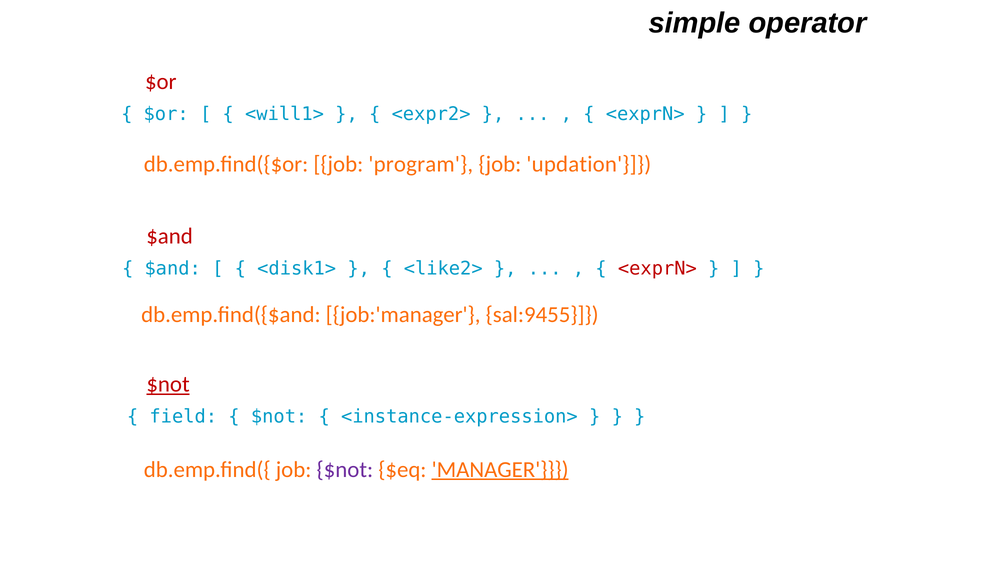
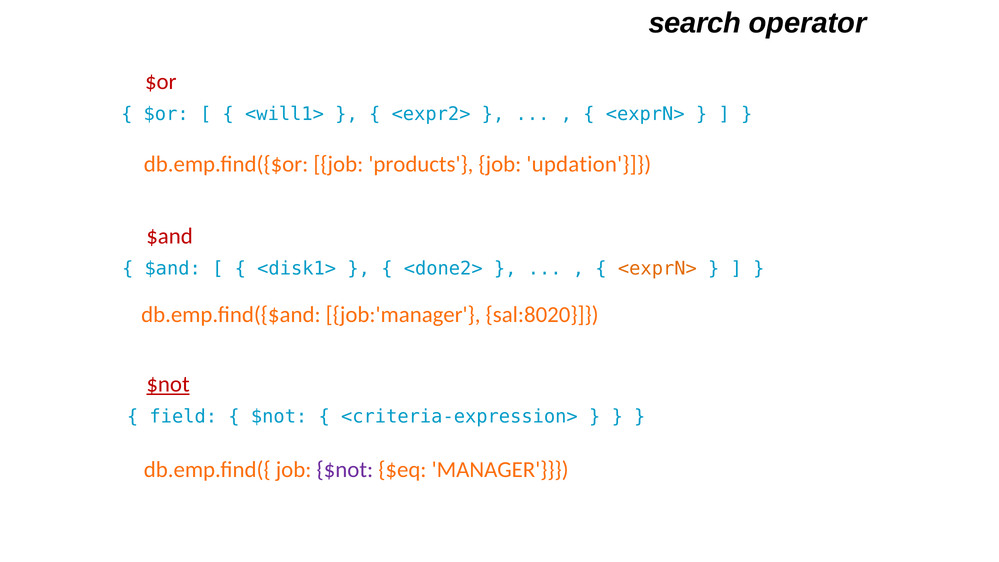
simple: simple -> search
program: program -> products
<like2>: <like2> -> <done2>
<exprN> at (657, 268) colour: red -> orange
sal:9455: sal:9455 -> sal:8020
<instance-expression>: <instance-expression> -> <criteria-expression>
MANAGER underline: present -> none
